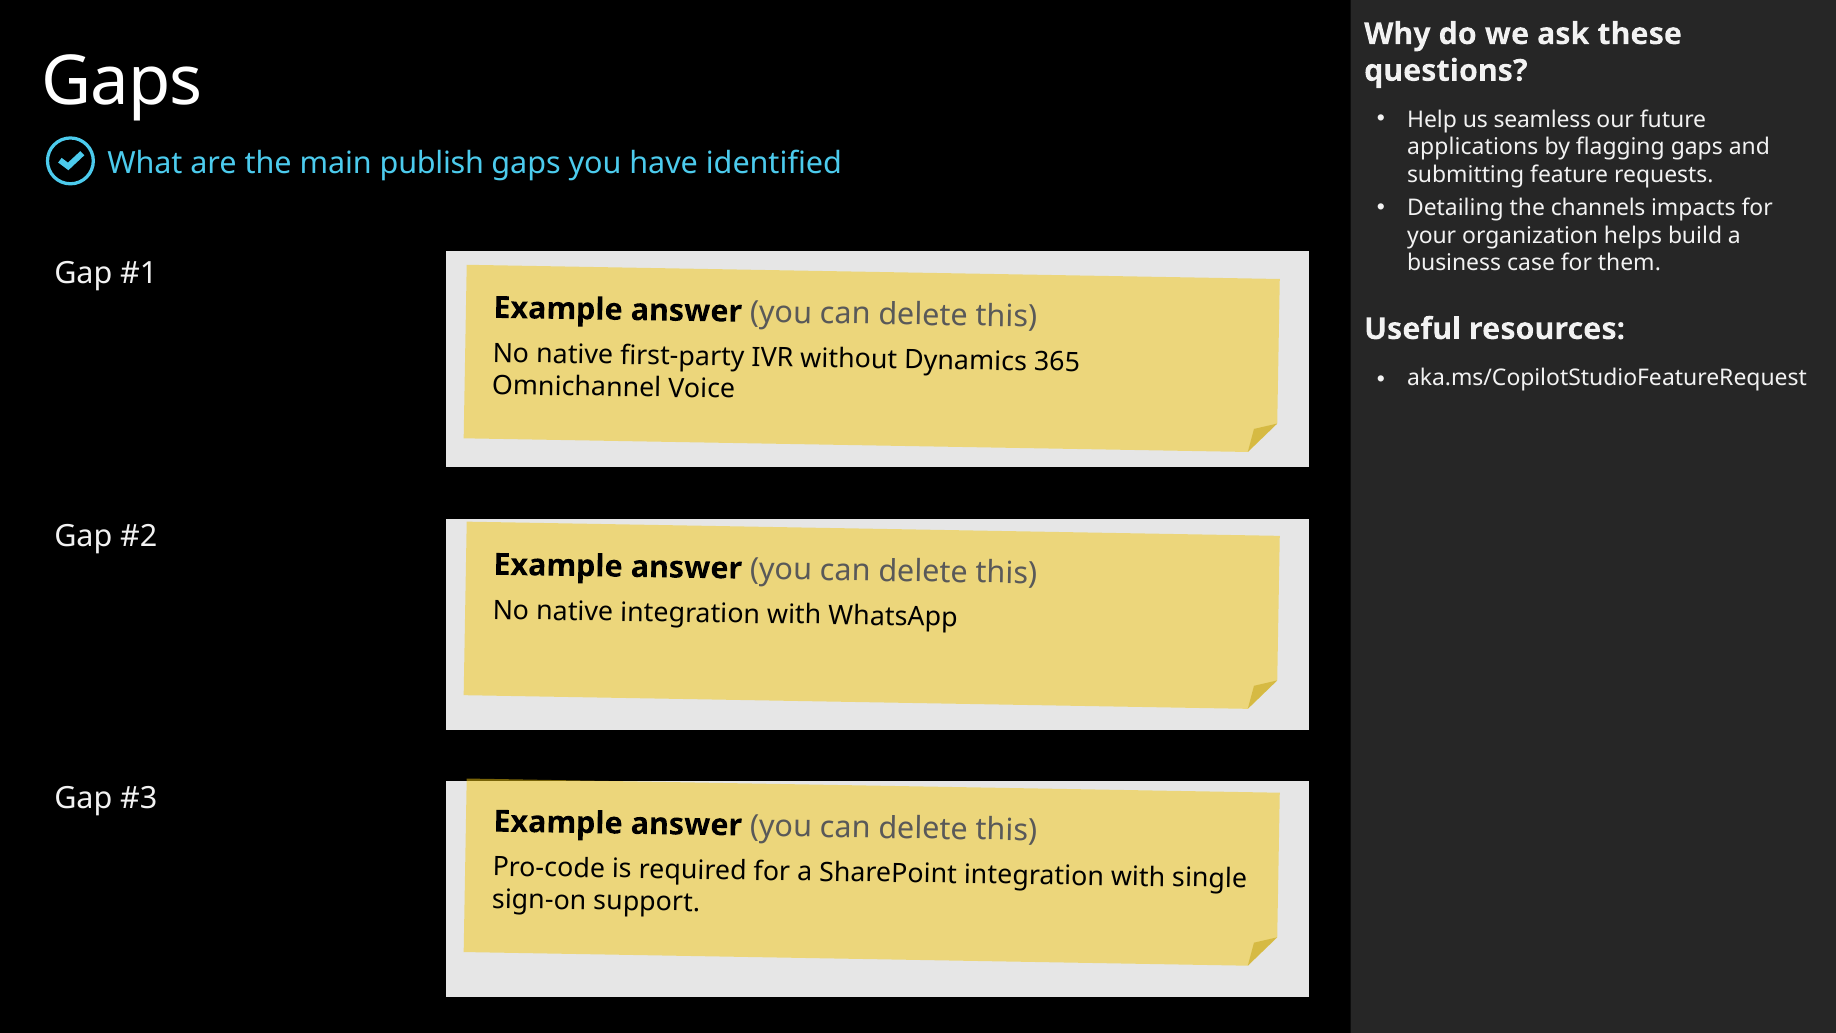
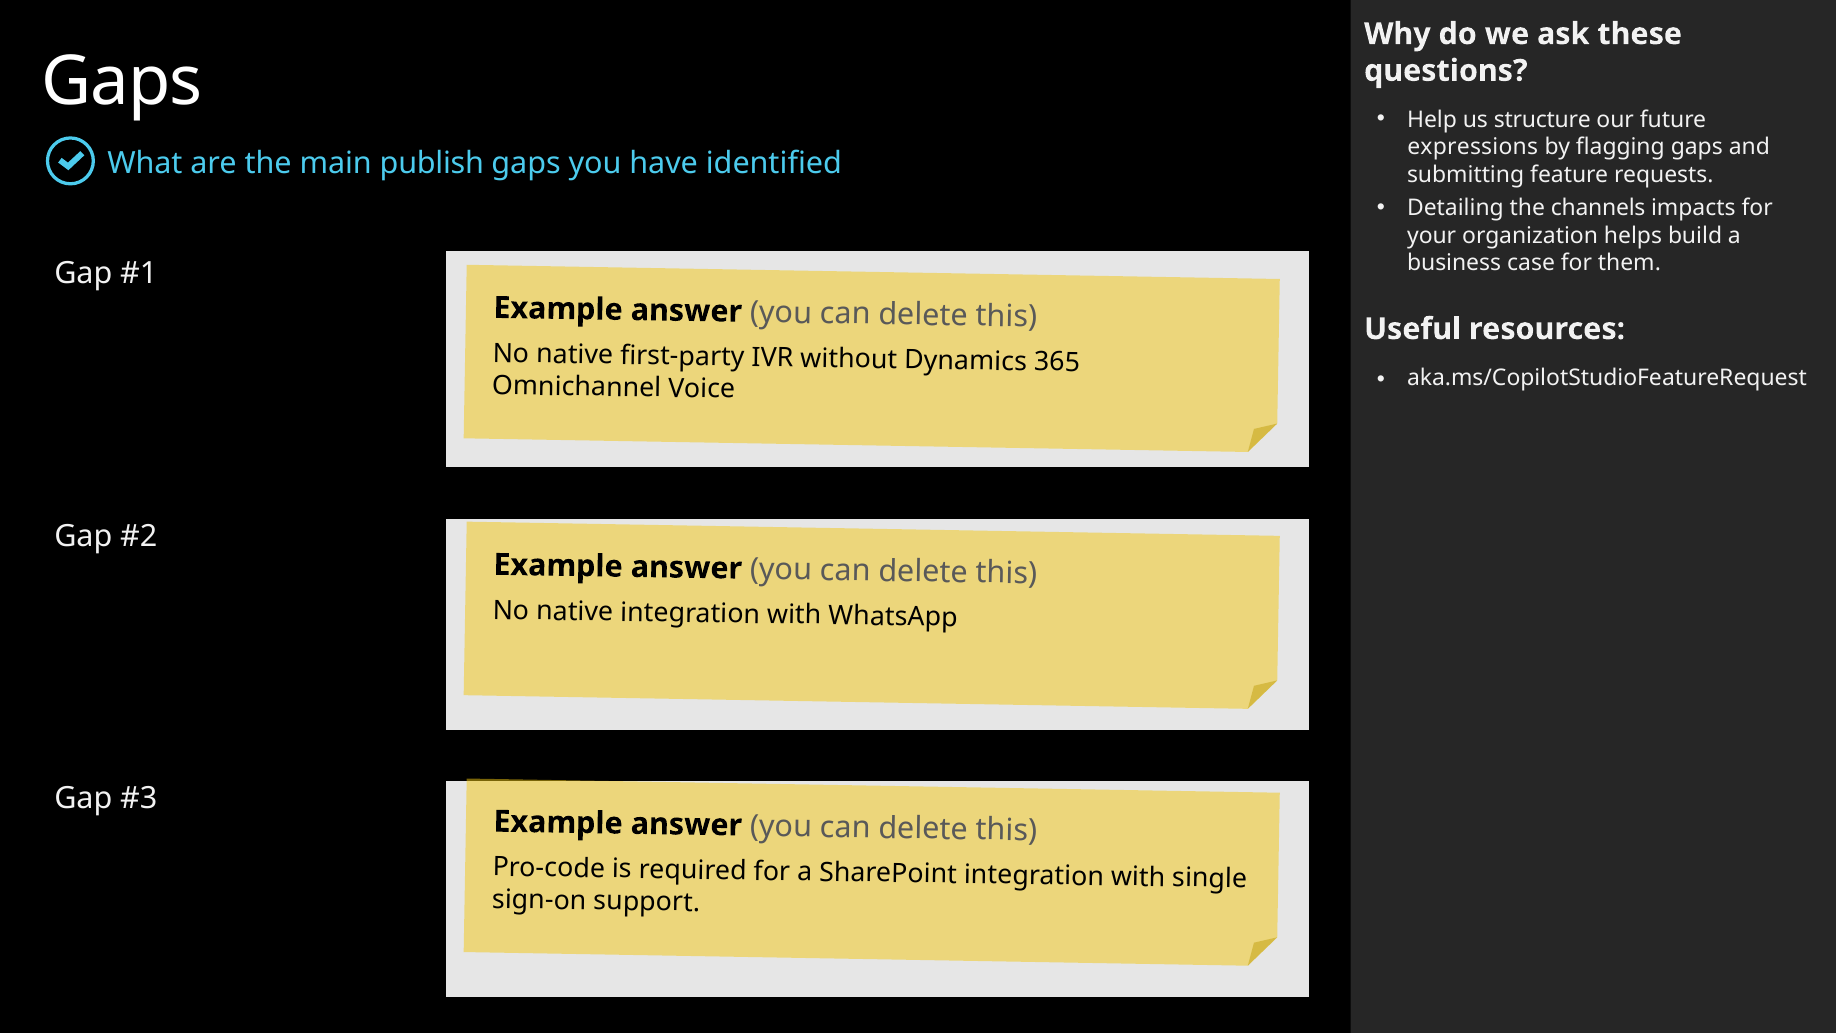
seamless: seamless -> structure
applications: applications -> expressions
